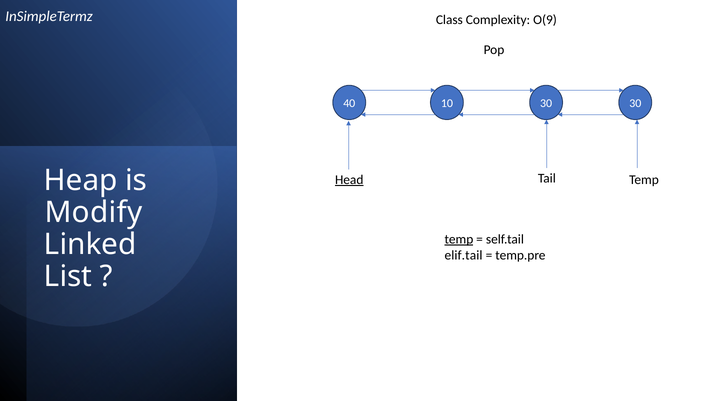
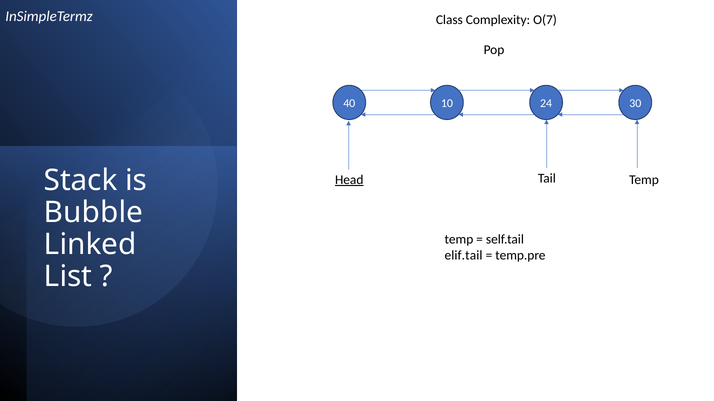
O(9: O(9 -> O(7
10 30: 30 -> 24
Heap: Heap -> Stack
Modify: Modify -> Bubble
temp at (459, 240) underline: present -> none
